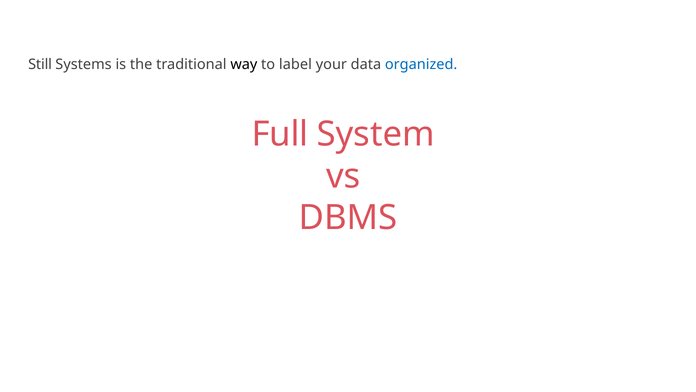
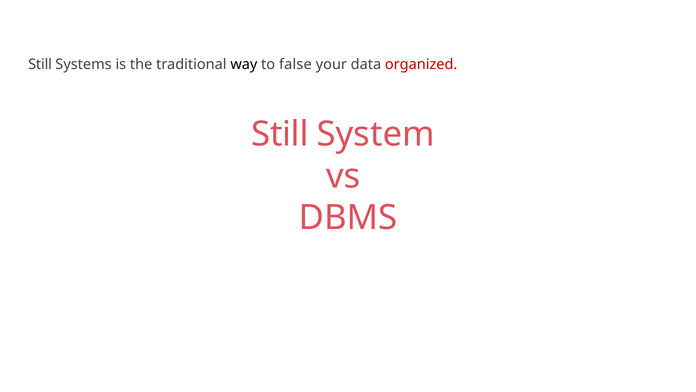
label: label -> false
organized colour: blue -> red
Full at (280, 134): Full -> Still
